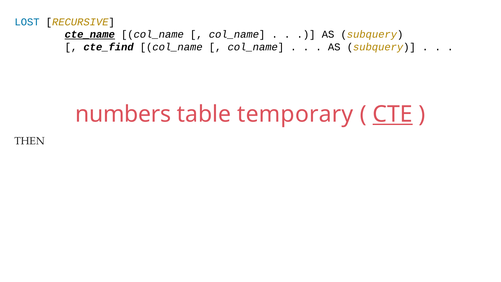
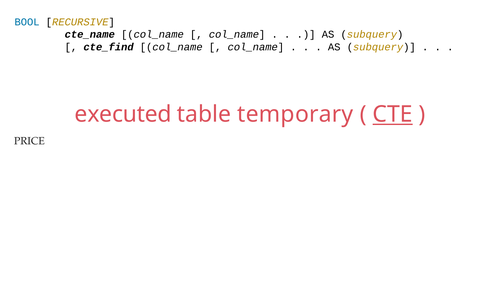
LOST: LOST -> BOOL
cte_name underline: present -> none
numbers: numbers -> executed
THEN: THEN -> PRICE
